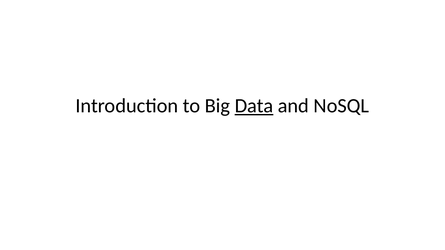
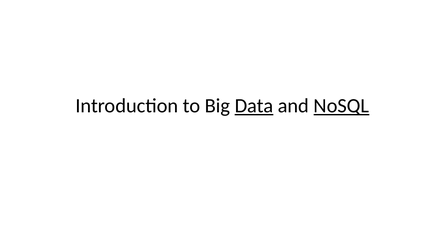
NoSQL underline: none -> present
